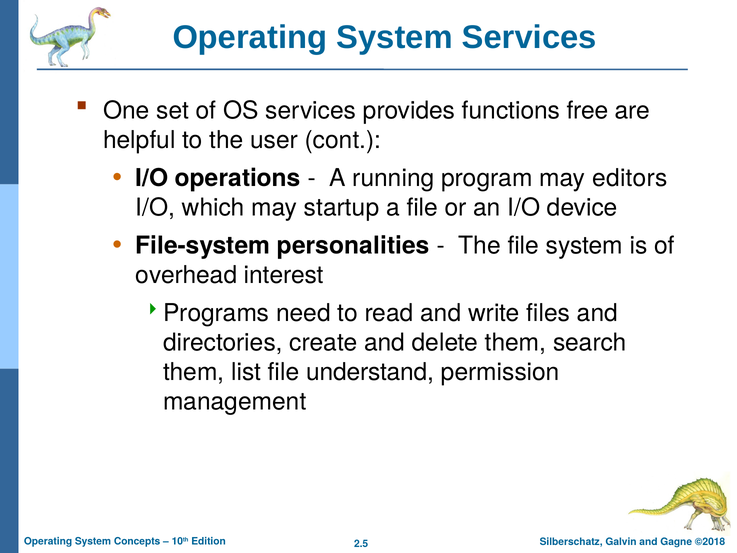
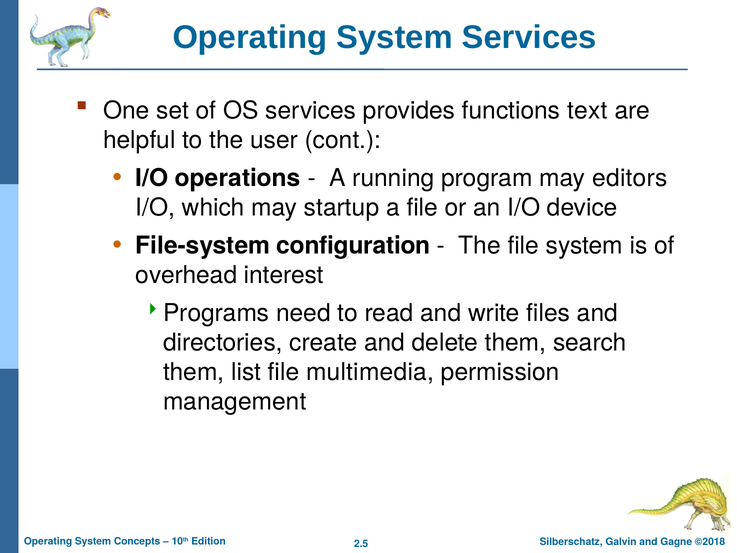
free: free -> text
personalities: personalities -> configuration
understand: understand -> multimedia
